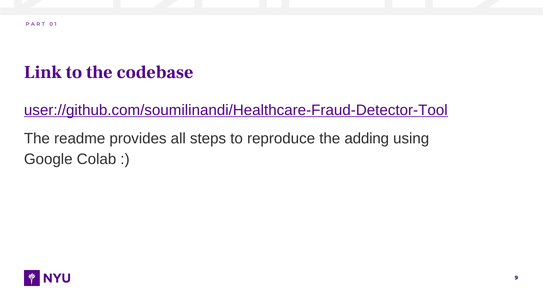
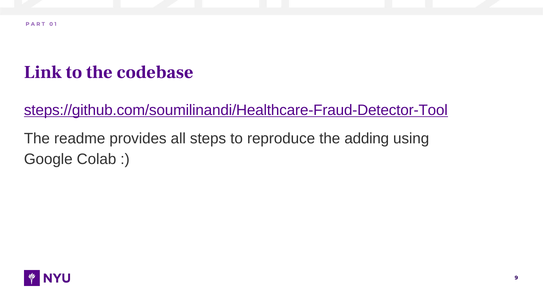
user://github.com/soumilinandi/Healthcare-Fraud-Detector-Tool: user://github.com/soumilinandi/Healthcare-Fraud-Detector-Tool -> steps://github.com/soumilinandi/Healthcare-Fraud-Detector-Tool
